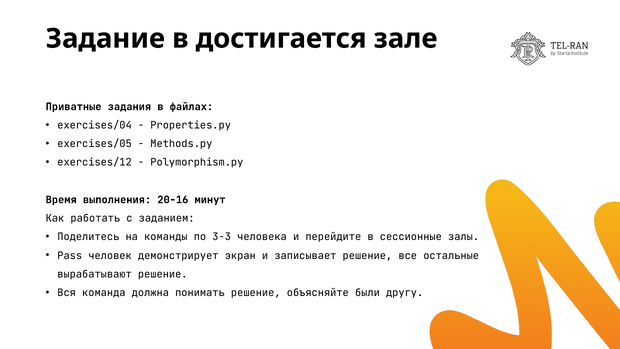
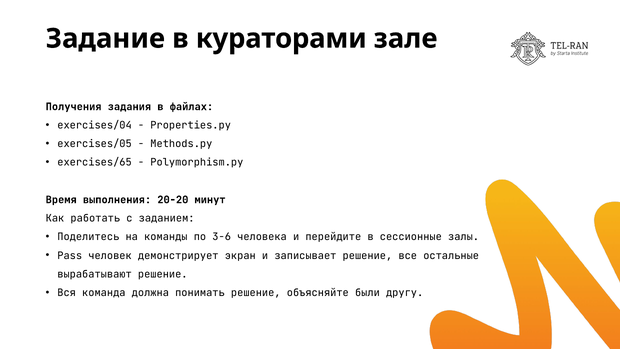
достигается: достигается -> кураторами
Приватные: Приватные -> Получения
exercises/12: exercises/12 -> exercises/65
20-16: 20-16 -> 20-20
3-3: 3-3 -> 3-6
